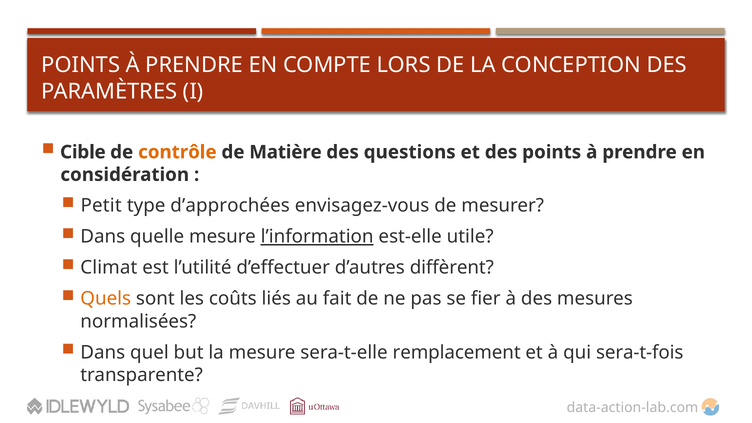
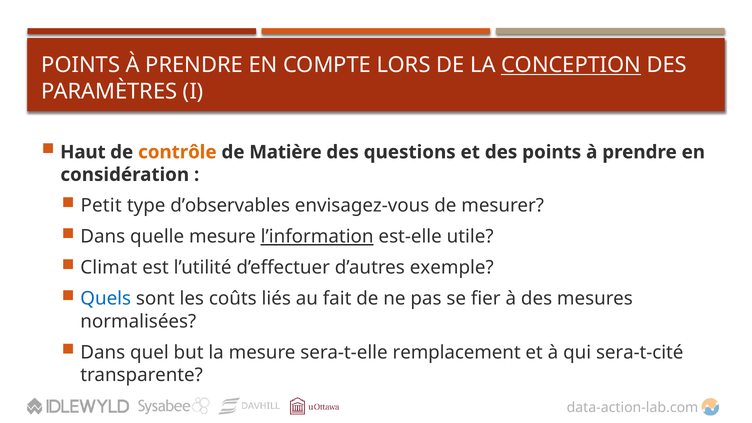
CONCEPTION underline: none -> present
Cible: Cible -> Haut
d’approchées: d’approchées -> d’observables
diffèrent: diffèrent -> exemple
Quels colour: orange -> blue
sera-t-fois: sera-t-fois -> sera-t-cité
